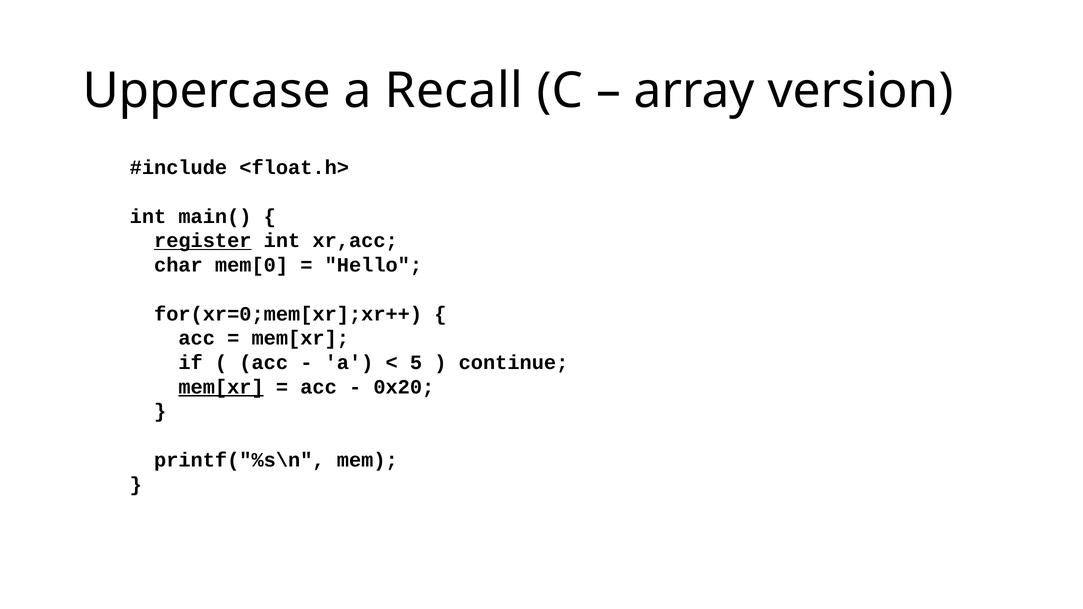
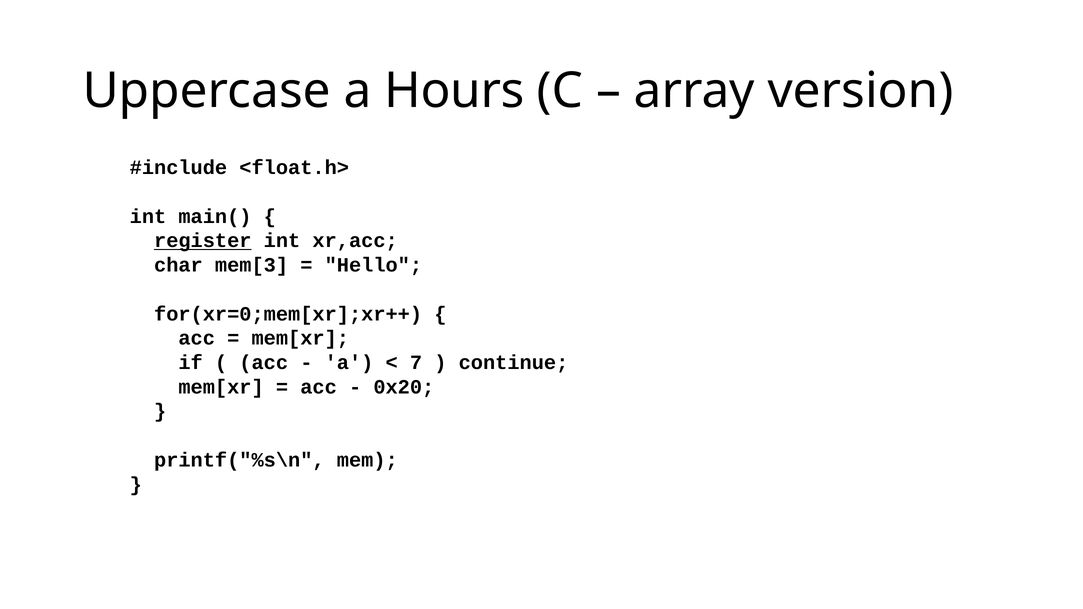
Recall: Recall -> Hours
mem[0: mem[0 -> mem[3
5: 5 -> 7
mem[xr at (221, 387) underline: present -> none
